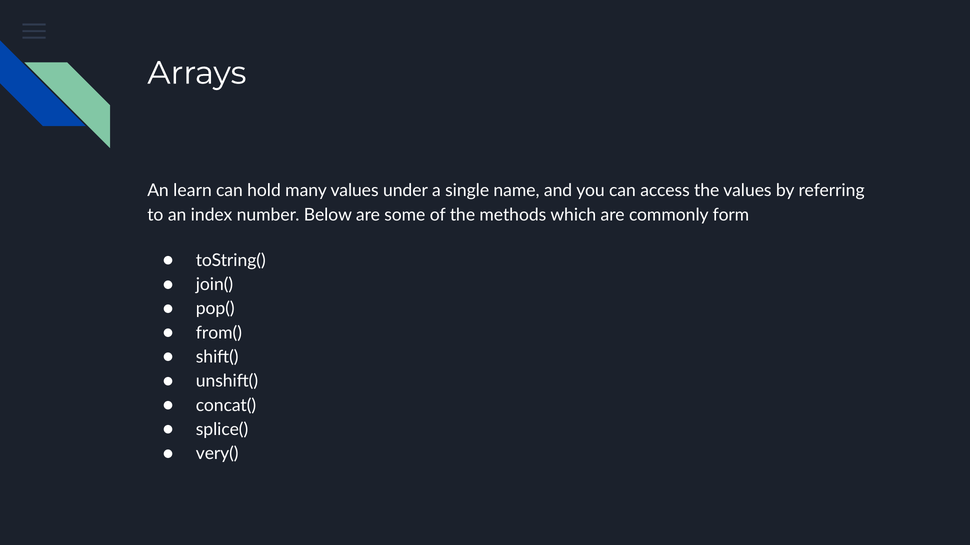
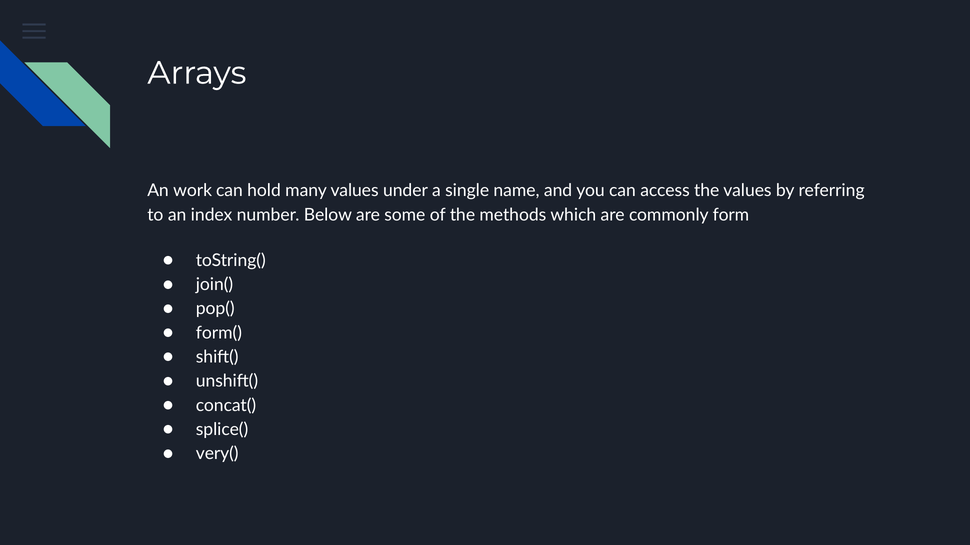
learn: learn -> work
from(: from( -> form(
